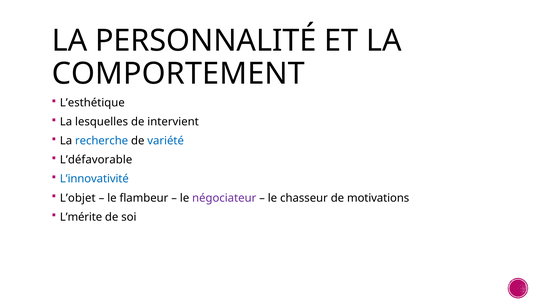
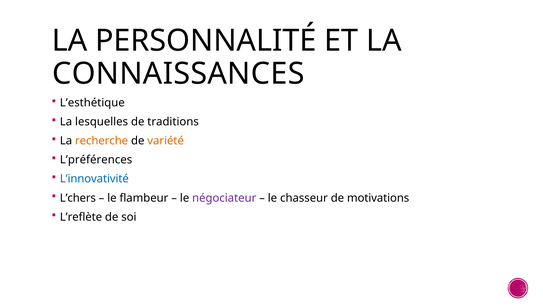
COMPORTEMENT: COMPORTEMENT -> CONNAISSANCES
intervient: intervient -> traditions
recherche colour: blue -> orange
variété colour: blue -> orange
L’défavorable: L’défavorable -> L’préférences
L’objet: L’objet -> L’chers
L’mérite: L’mérite -> L’reflète
